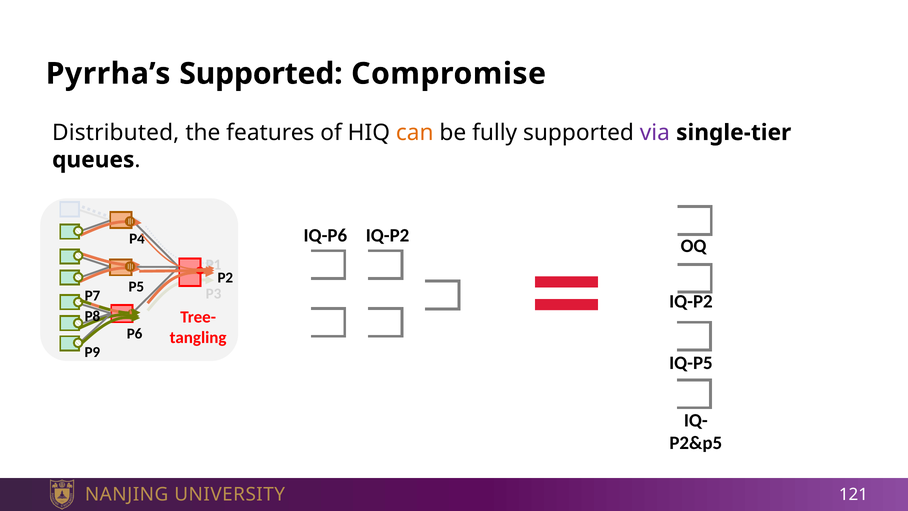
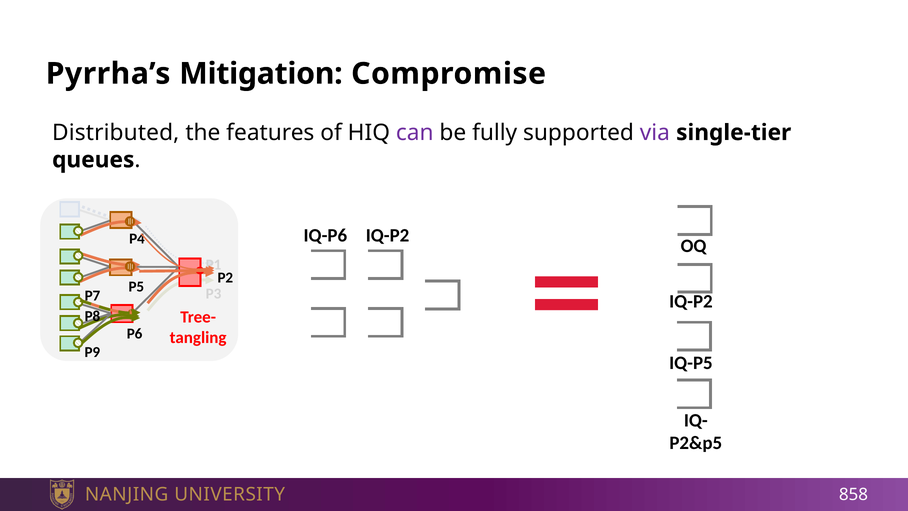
Pyrrha’s Supported: Supported -> Mitigation
can colour: orange -> purple
121: 121 -> 858
